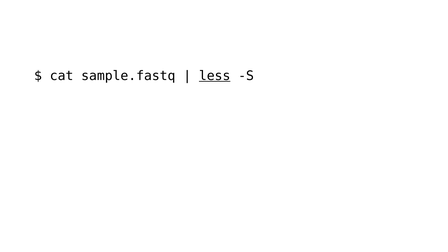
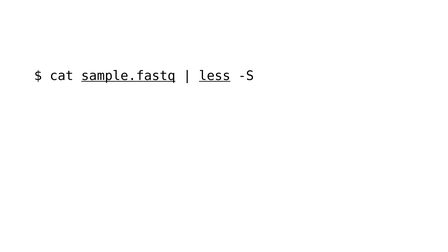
sample.fastq underline: none -> present
